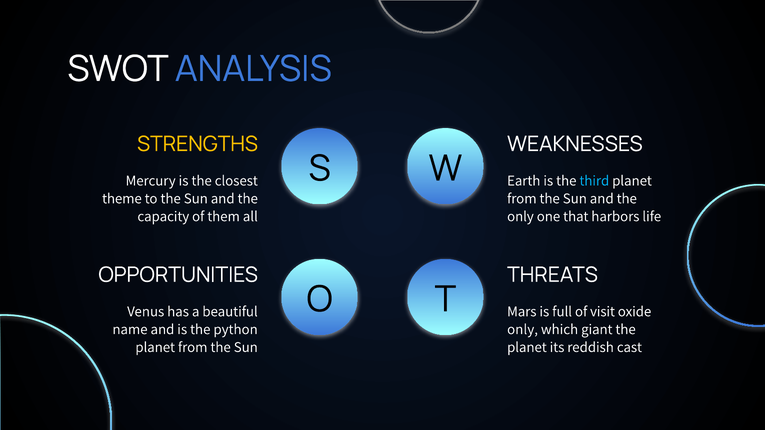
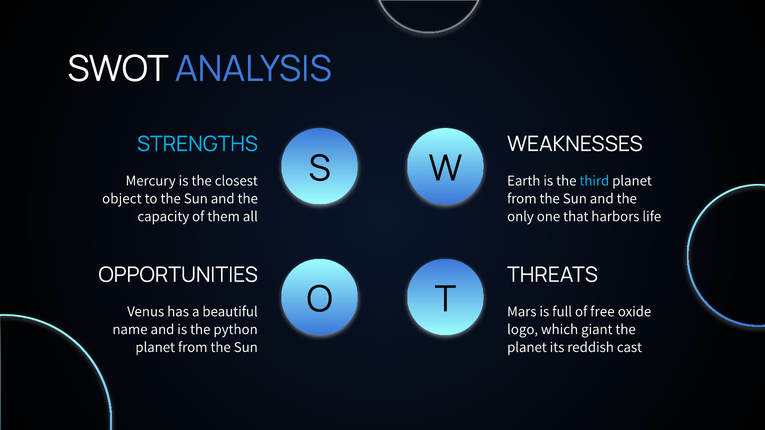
STRENGTHS colour: yellow -> light blue
theme: theme -> object
visit: visit -> free
only at (523, 329): only -> logo
